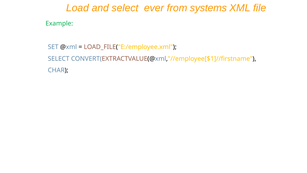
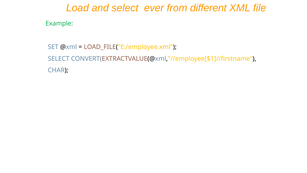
systems: systems -> different
